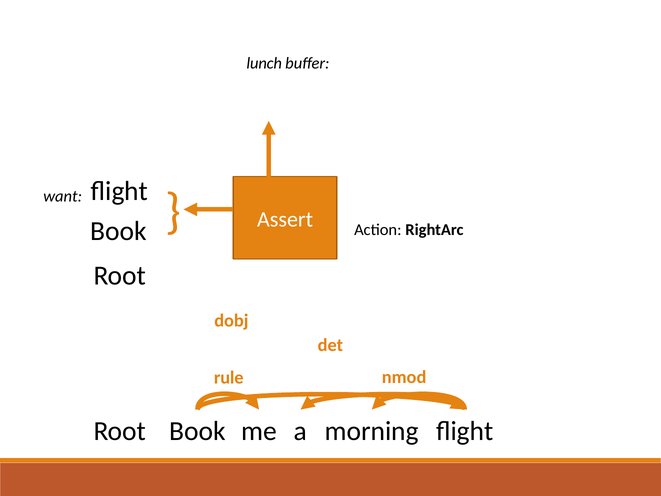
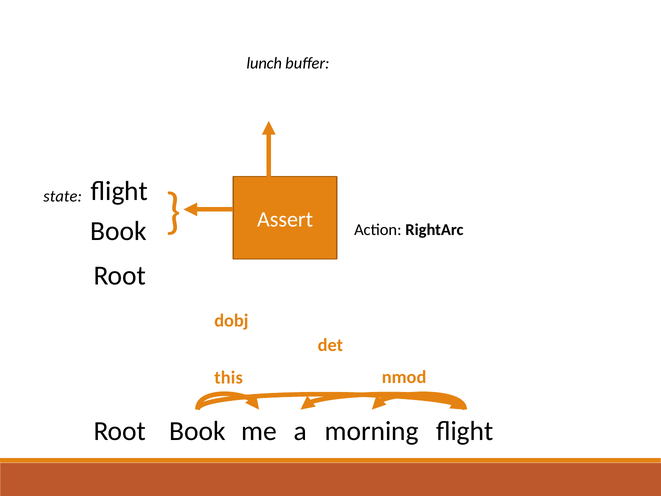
want: want -> state
rule: rule -> this
